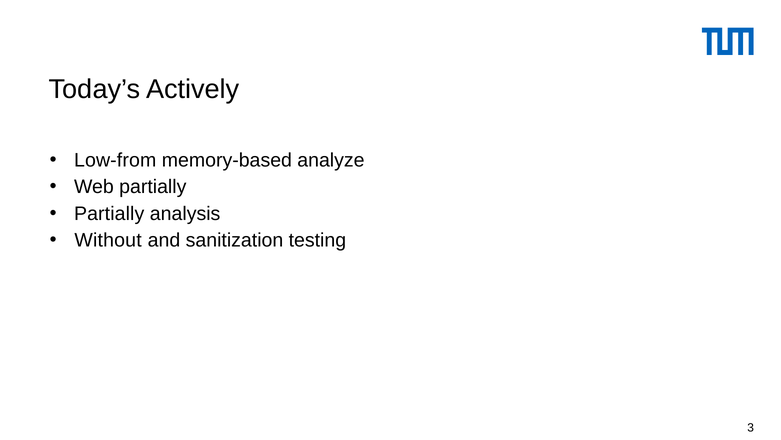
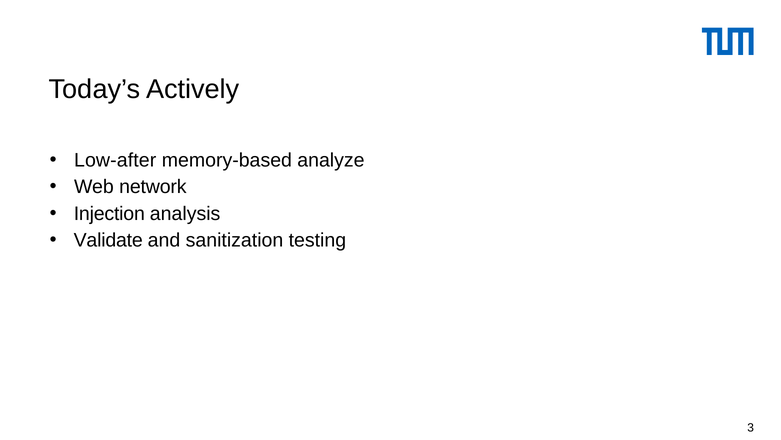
Low-from: Low-from -> Low-after
Web partially: partially -> network
Partially at (109, 213): Partially -> Injection
Without: Without -> Validate
